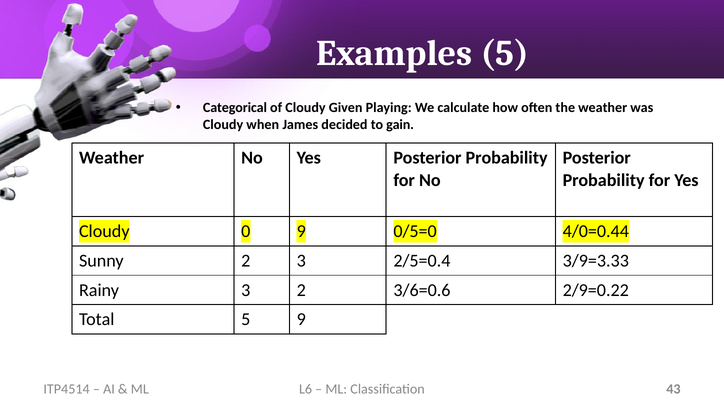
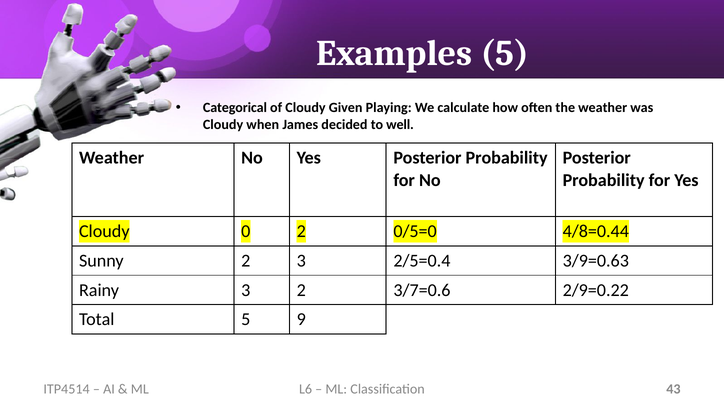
gain: gain -> well
0 9: 9 -> 2
4/0=0.44: 4/0=0.44 -> 4/8=0.44
3/9=3.33: 3/9=3.33 -> 3/9=0.63
3/6=0.6: 3/6=0.6 -> 3/7=0.6
